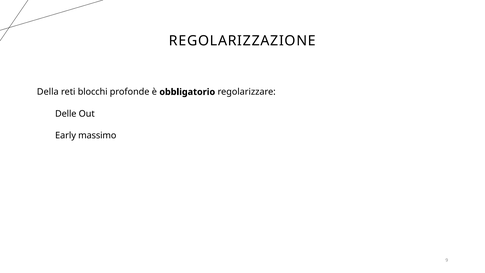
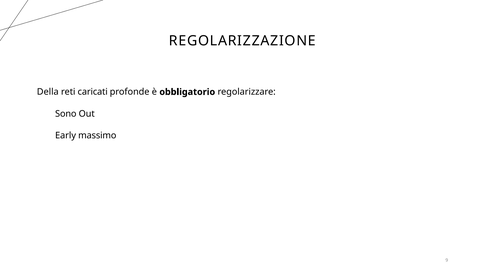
blocchi: blocchi -> caricati
Delle: Delle -> Sono
